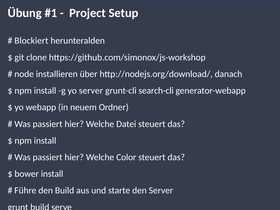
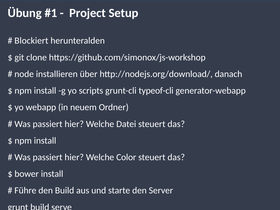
yo server: server -> scripts
search-cli: search-cli -> typeof-cli
